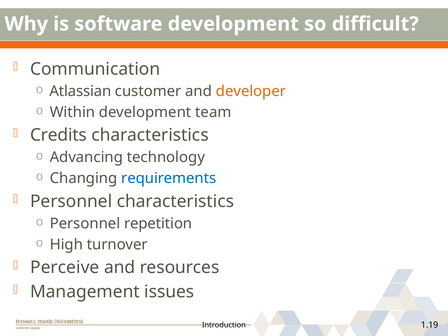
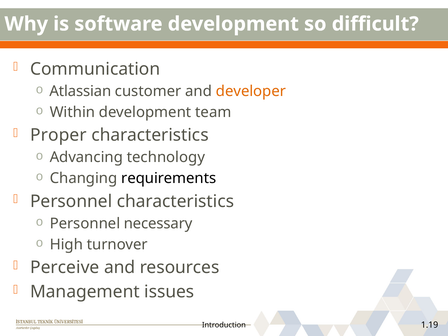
Credits: Credits -> Proper
requirements colour: blue -> black
repetition: repetition -> necessary
